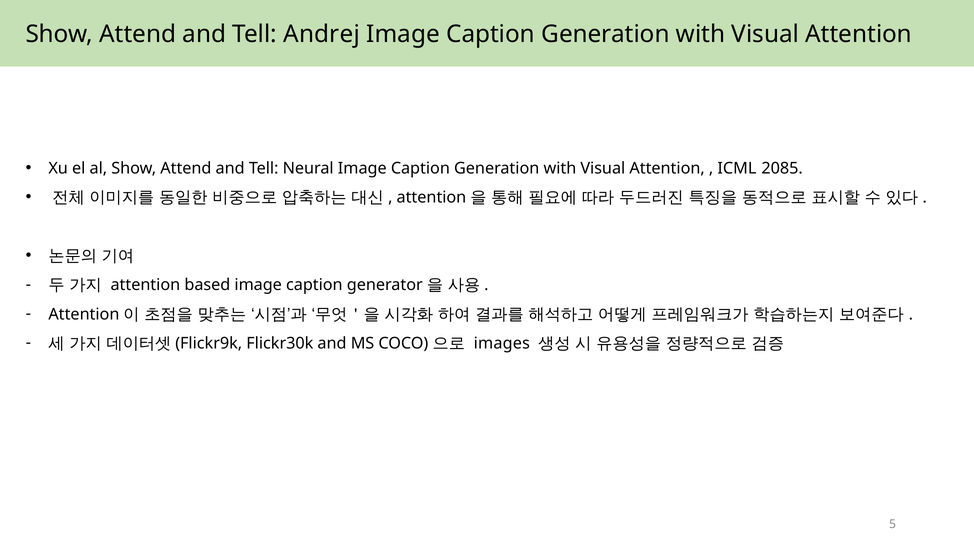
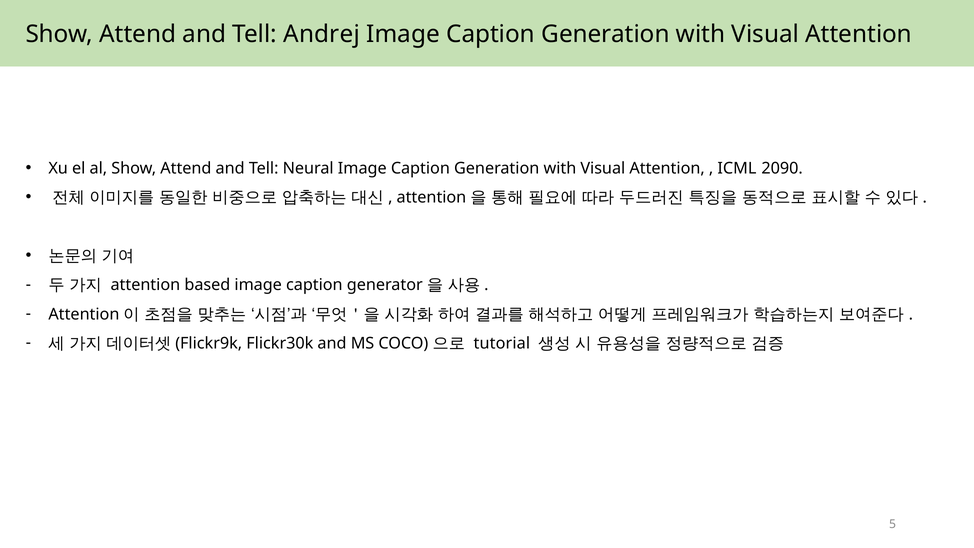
2085: 2085 -> 2090
images: images -> tutorial
